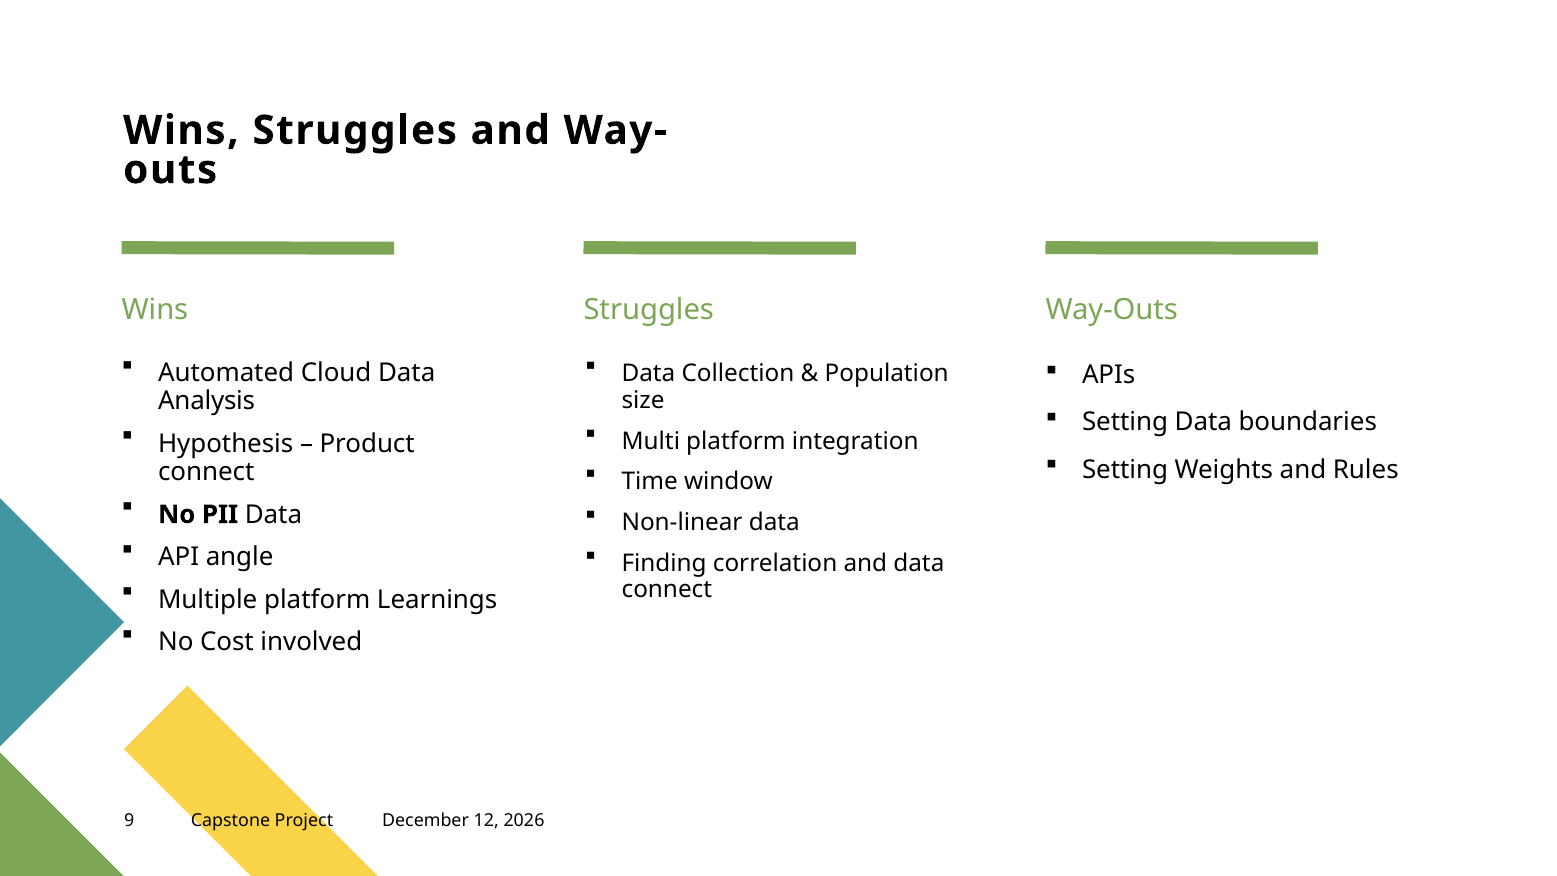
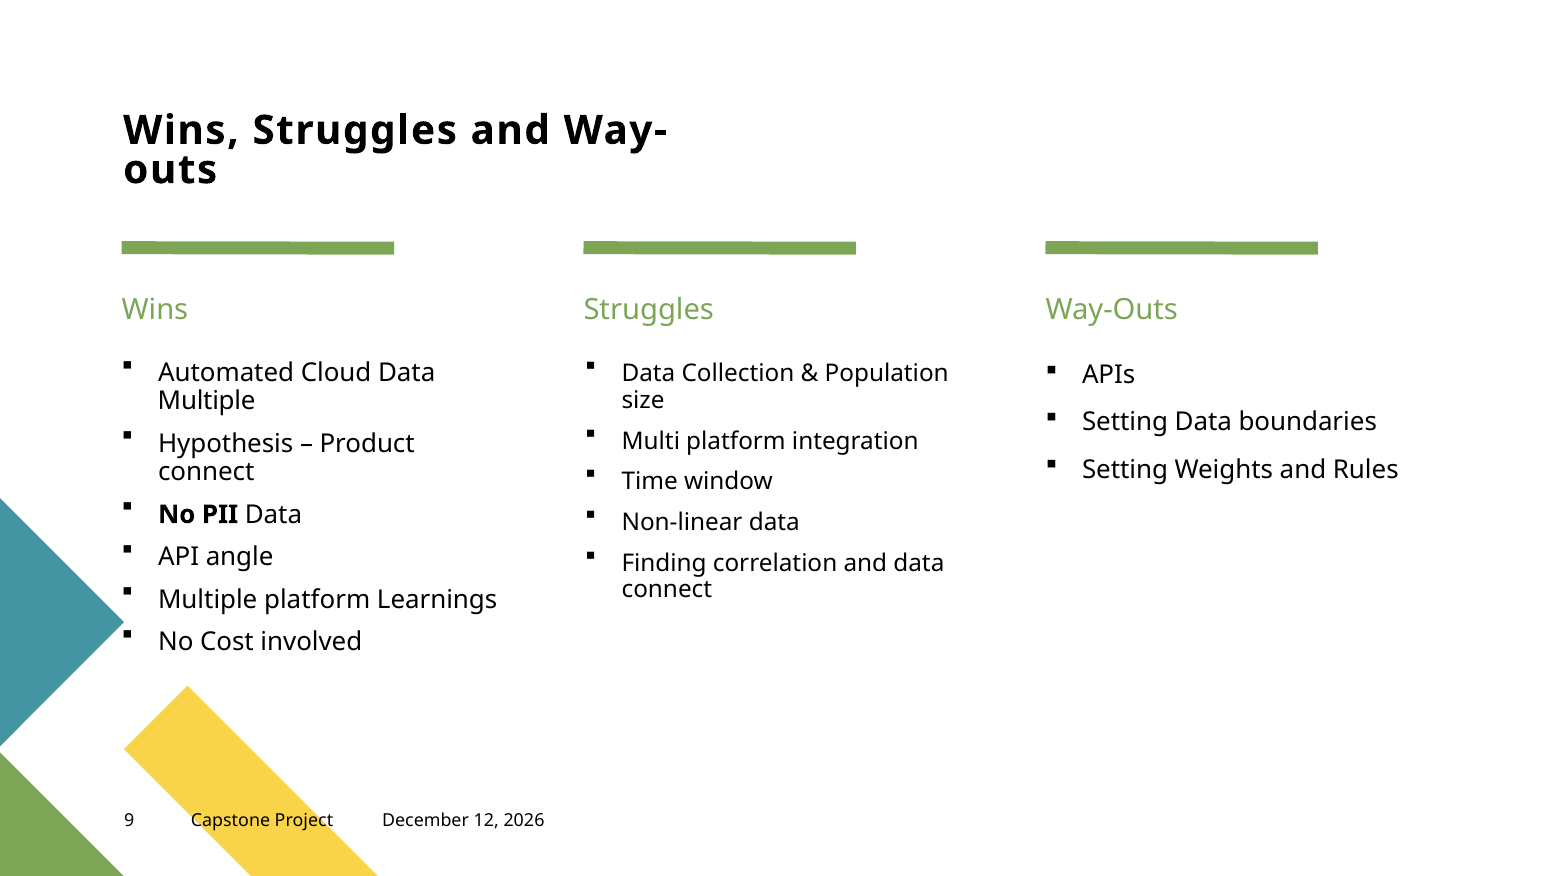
Analysis at (207, 401): Analysis -> Multiple
